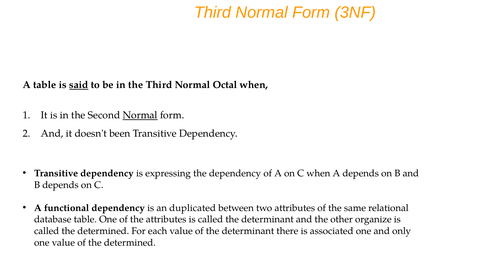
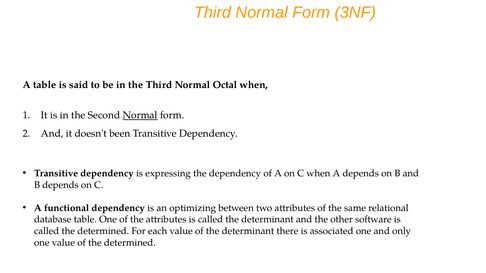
said underline: present -> none
duplicated: duplicated -> optimizing
organize: organize -> software
